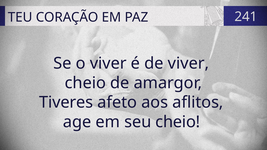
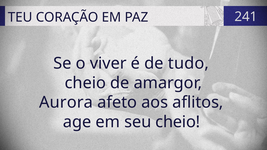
de viver: viver -> tudo
Tiveres: Tiveres -> Aurora
